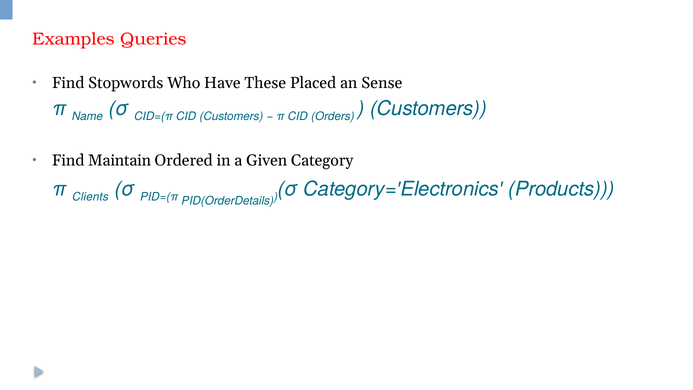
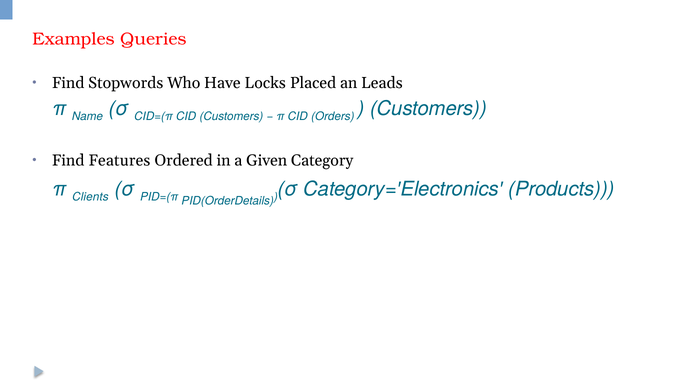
These: These -> Locks
Sense: Sense -> Leads
Maintain: Maintain -> Features
